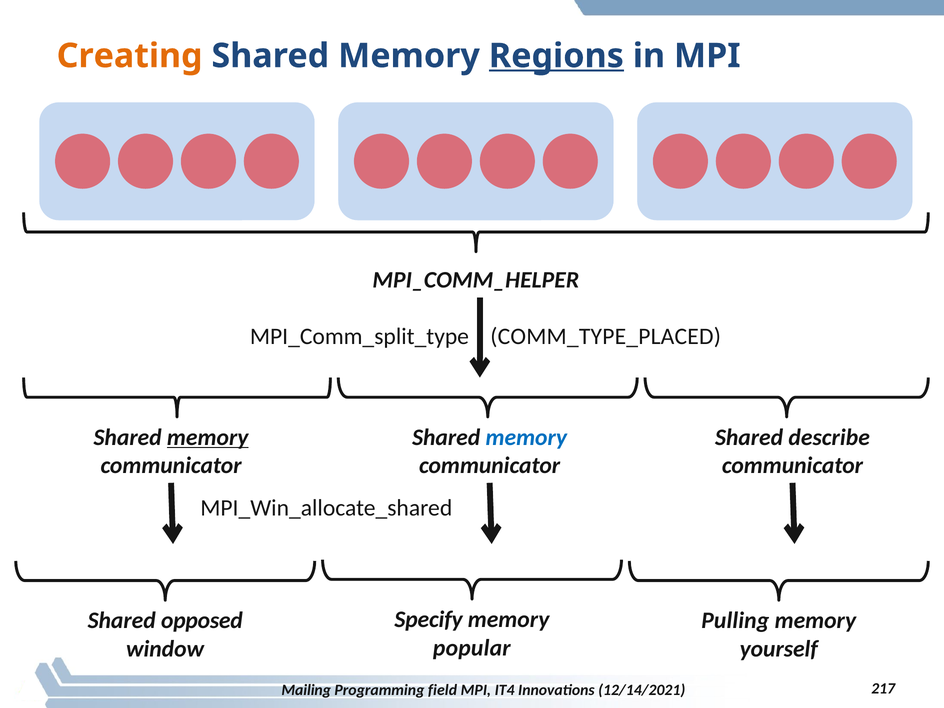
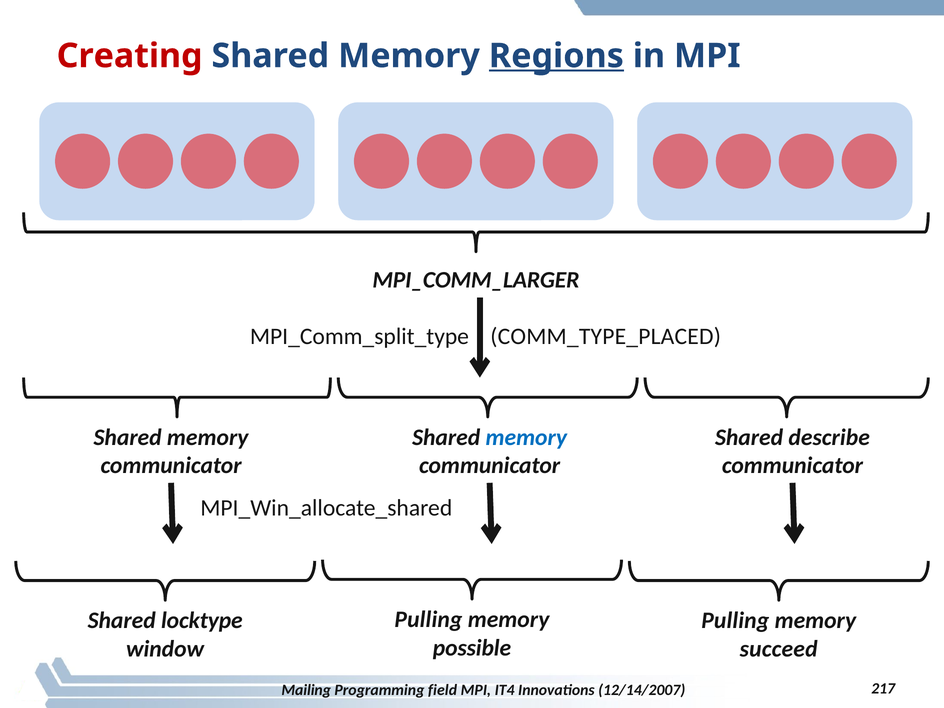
Creating colour: orange -> red
MPI_COMM_HELPER: MPI_COMM_HELPER -> MPI_COMM_LARGER
memory at (208, 437) underline: present -> none
Specify at (429, 619): Specify -> Pulling
opposed: opposed -> locktype
popular: popular -> possible
yourself: yourself -> succeed
12/14/2021: 12/14/2021 -> 12/14/2007
